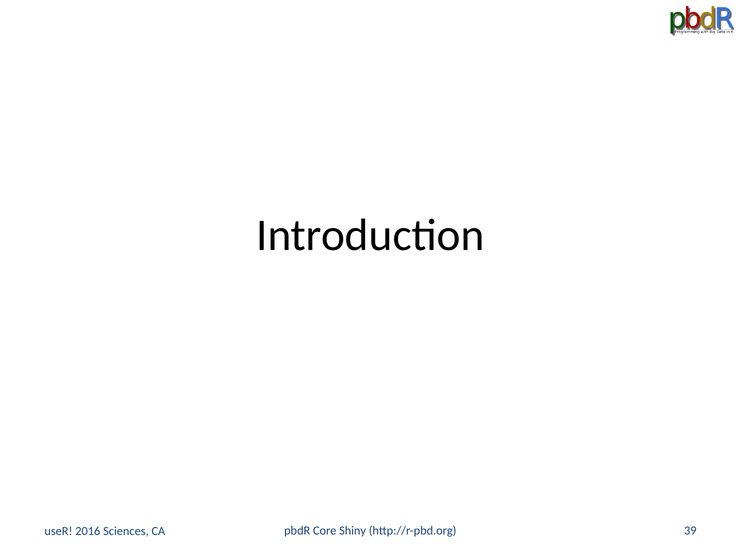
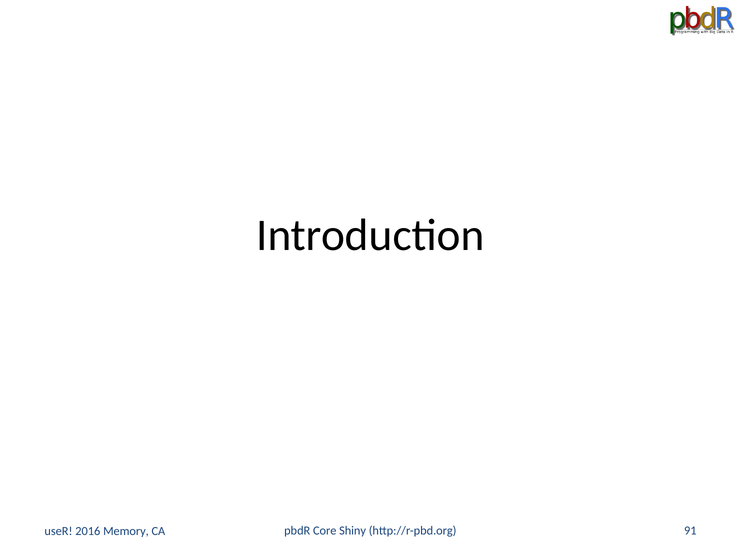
39: 39 -> 91
Sciences: Sciences -> Memory
